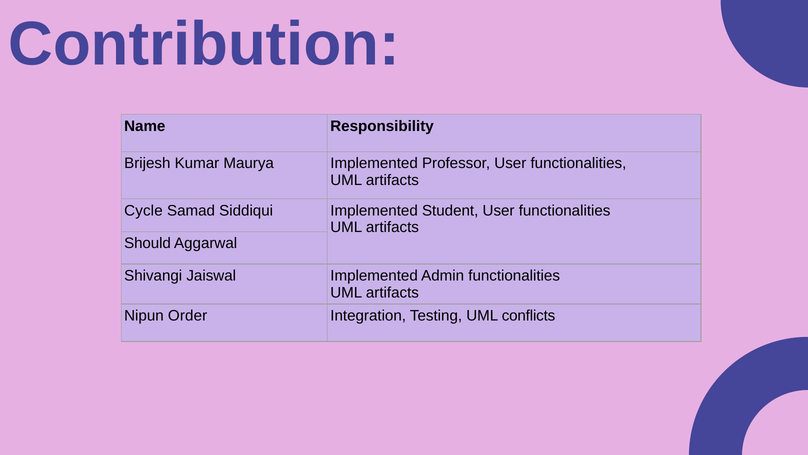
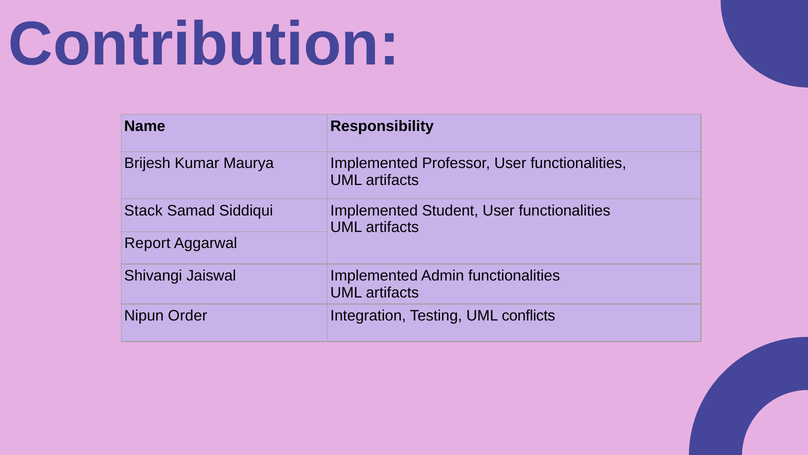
Cycle: Cycle -> Stack
Should: Should -> Report
